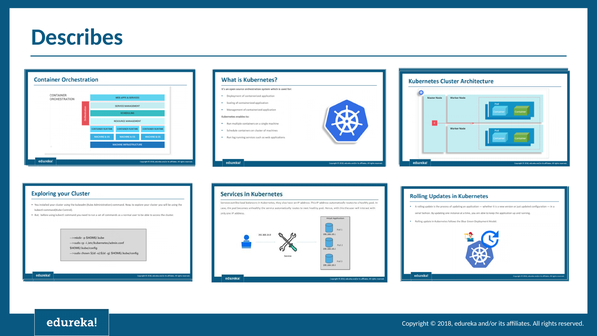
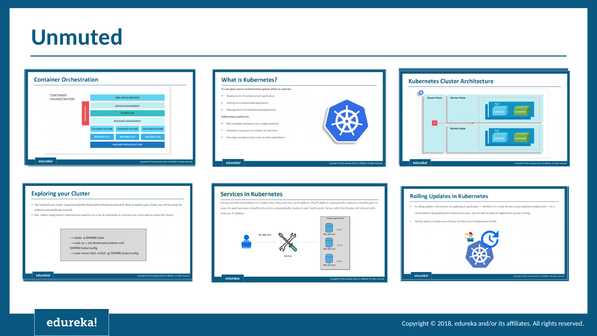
Describes: Describes -> Unmuted
